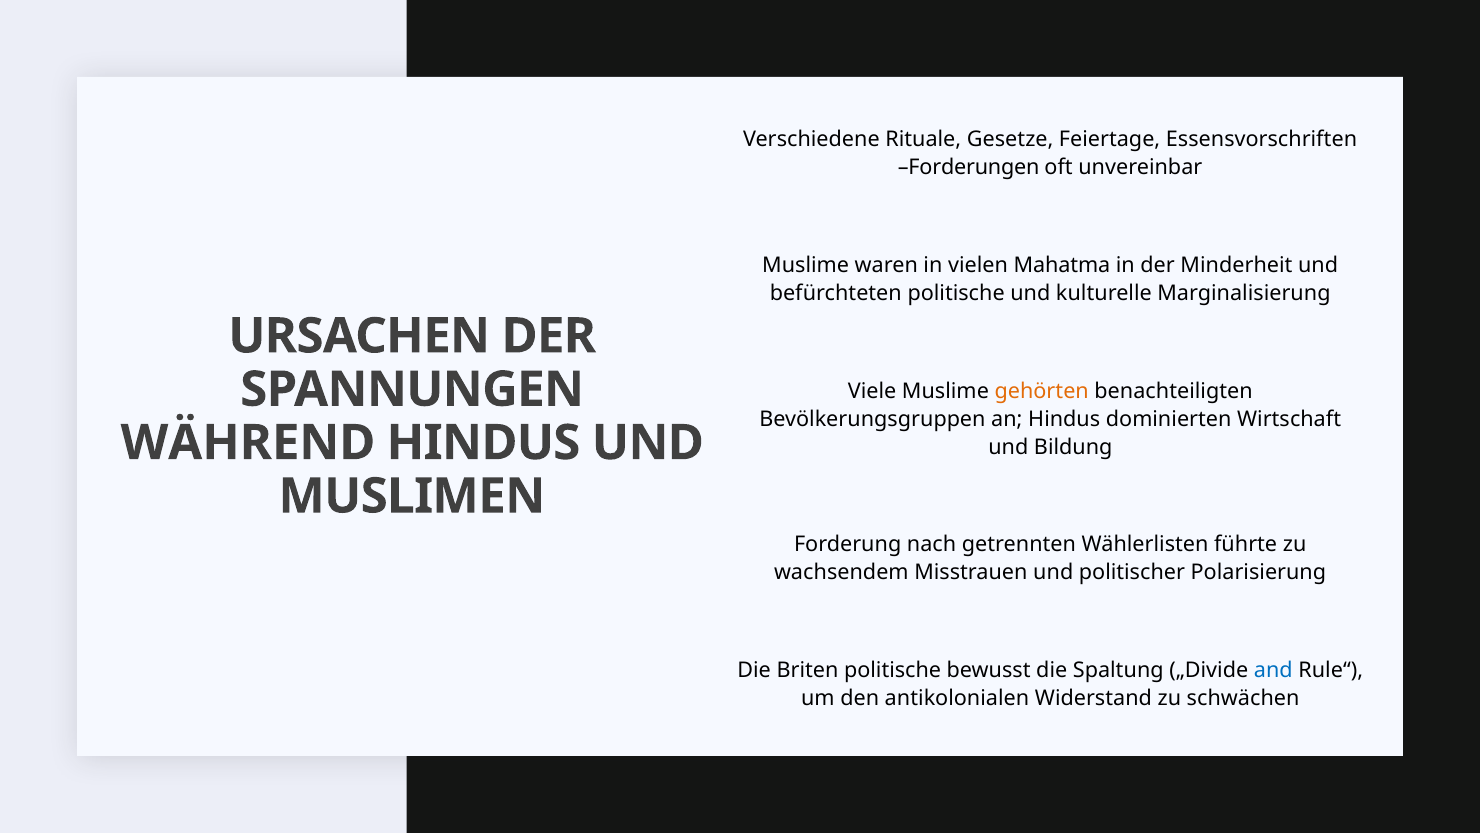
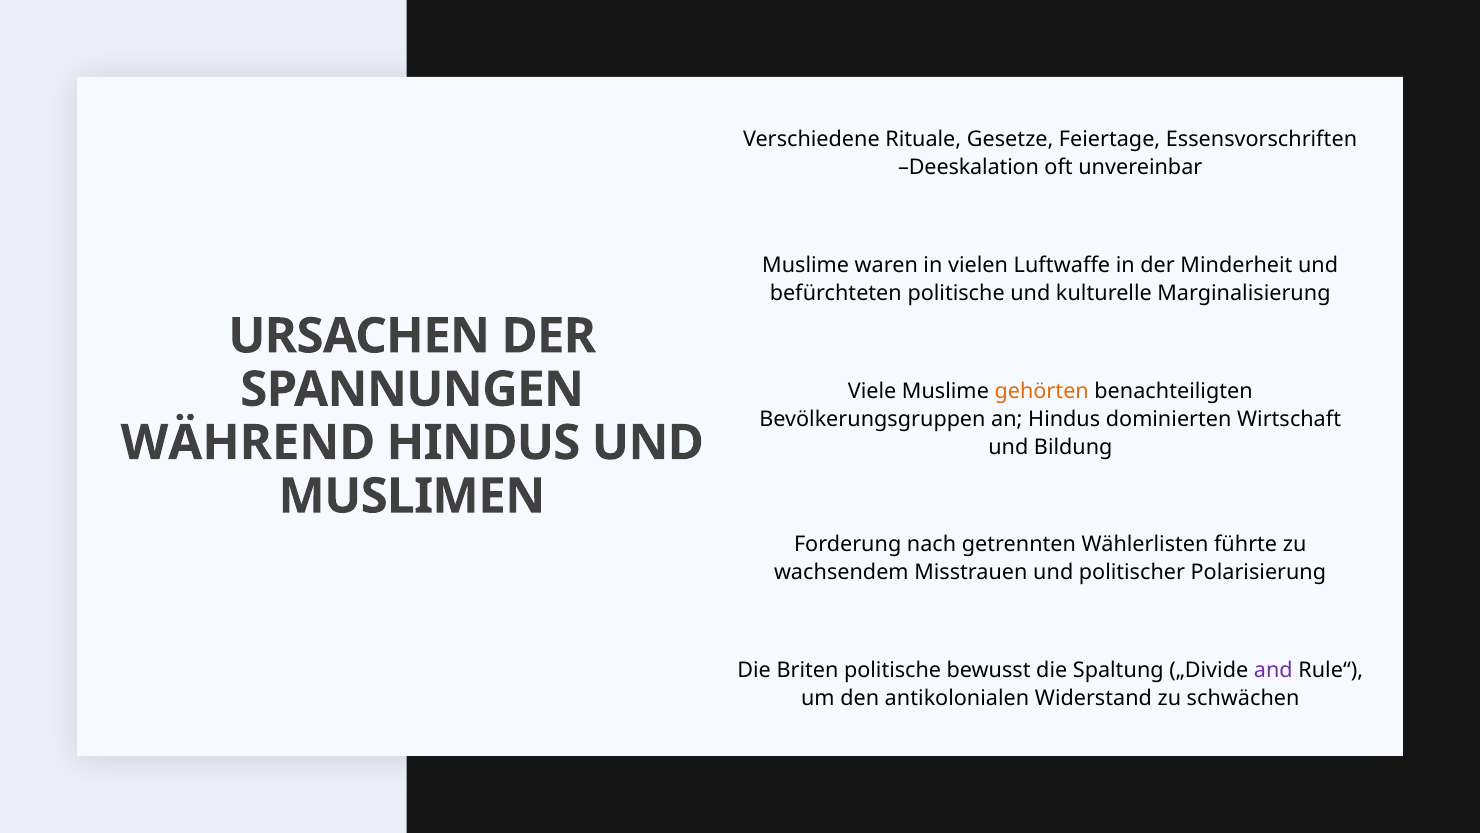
Forderungen: Forderungen -> Deeskalation
Mahatma: Mahatma -> Luftwaffe
and colour: blue -> purple
